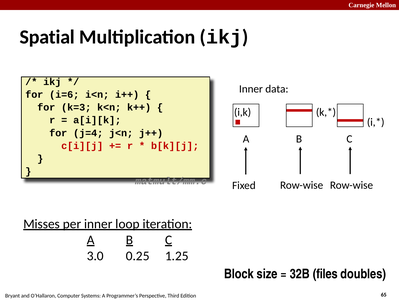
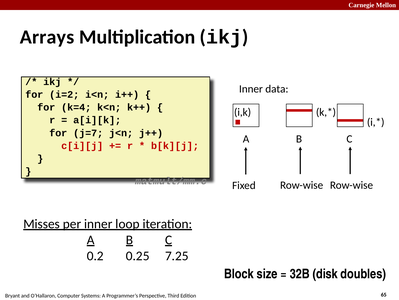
Spatial: Spatial -> Arrays
i=6: i=6 -> i=2
k=3: k=3 -> k=4
j=4: j=4 -> j=7
3.0: 3.0 -> 0.2
1.25: 1.25 -> 7.25
files: files -> disk
